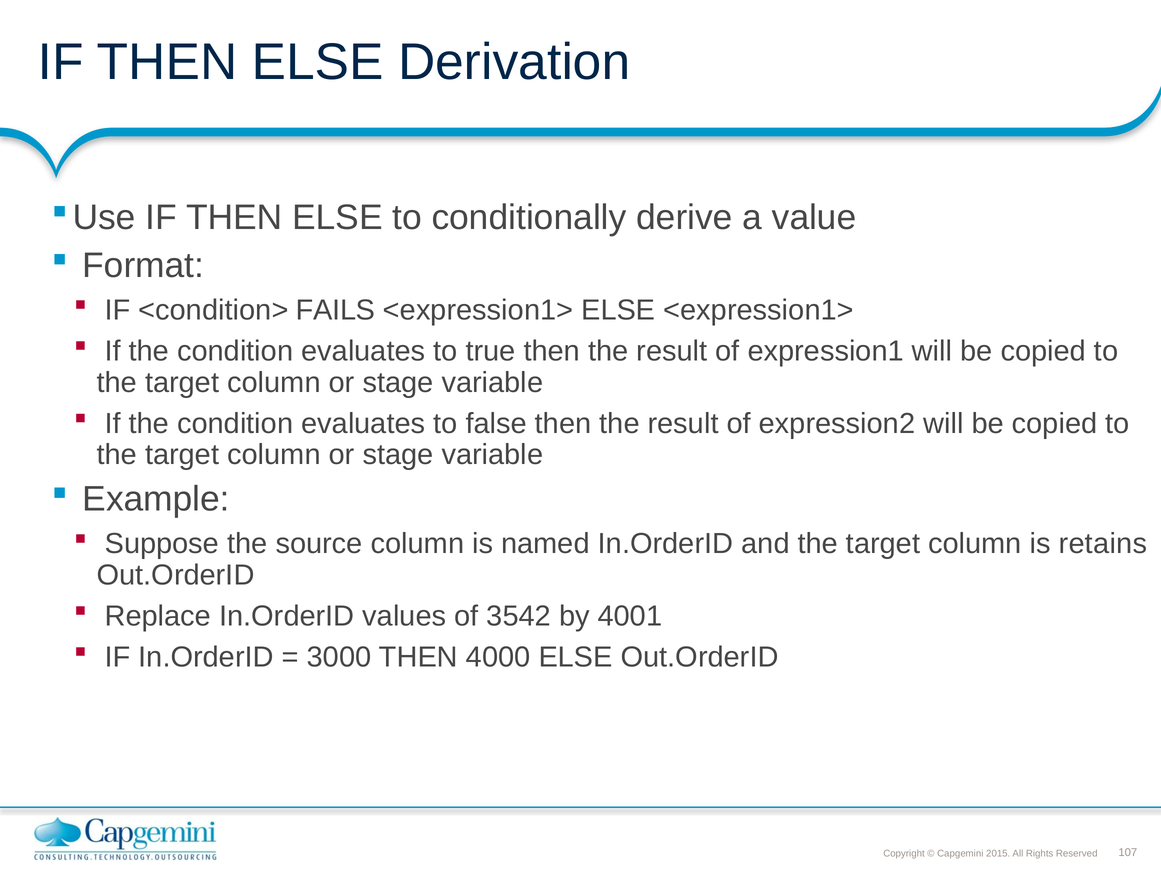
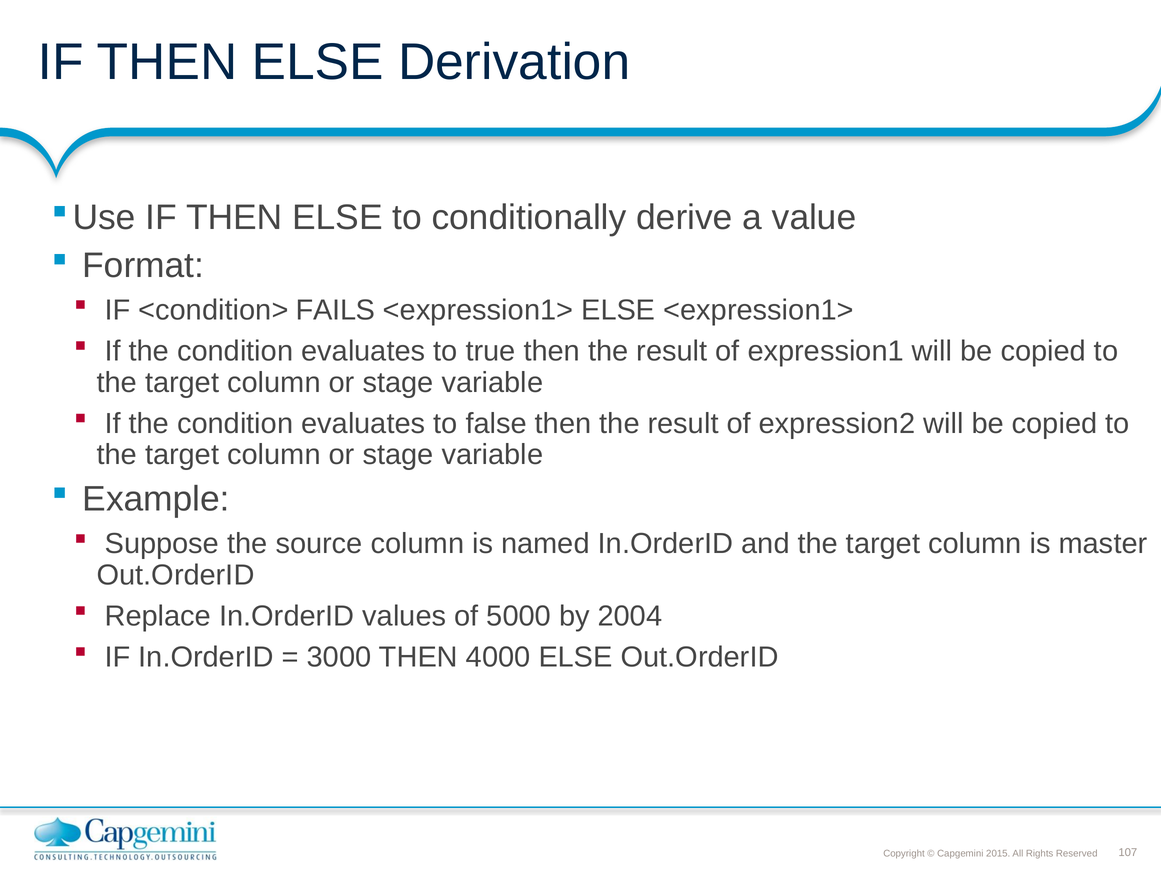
retains: retains -> master
3542: 3542 -> 5000
4001: 4001 -> 2004
